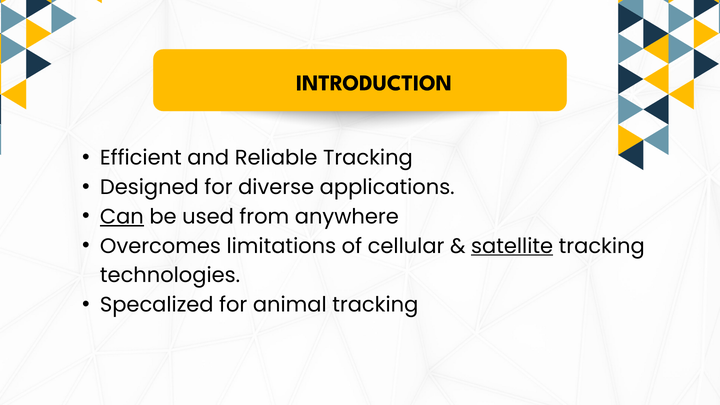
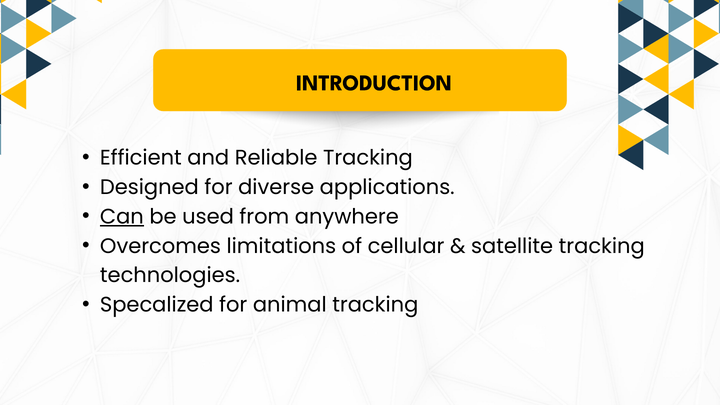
satellite underline: present -> none
